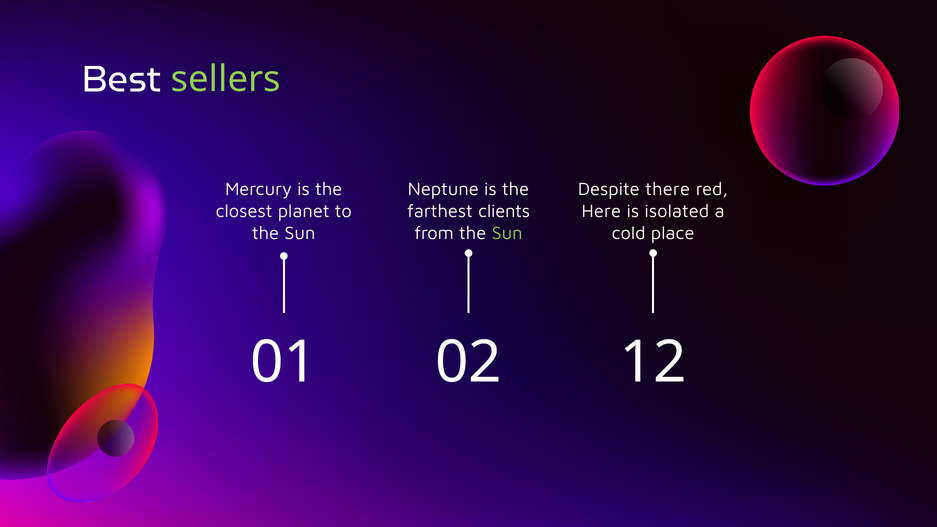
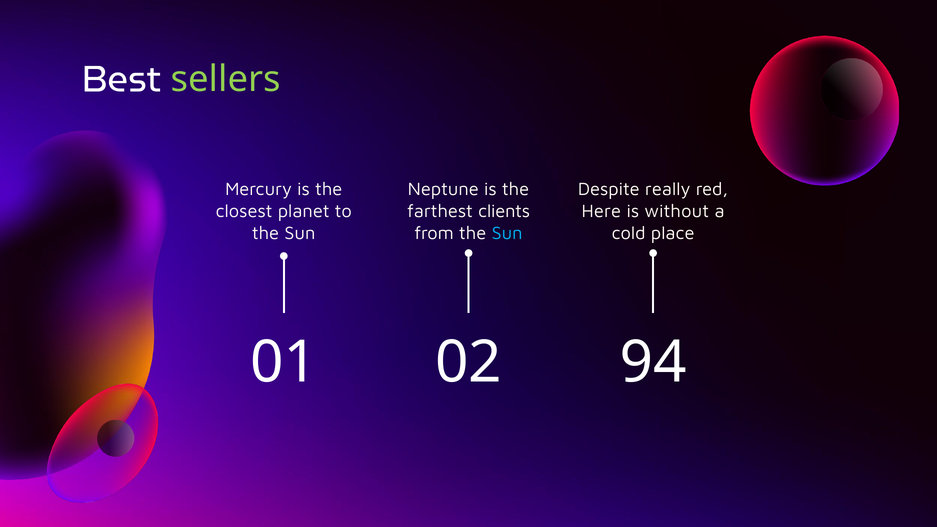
there: there -> really
isolated: isolated -> without
Sun at (507, 233) colour: light green -> light blue
12: 12 -> 94
